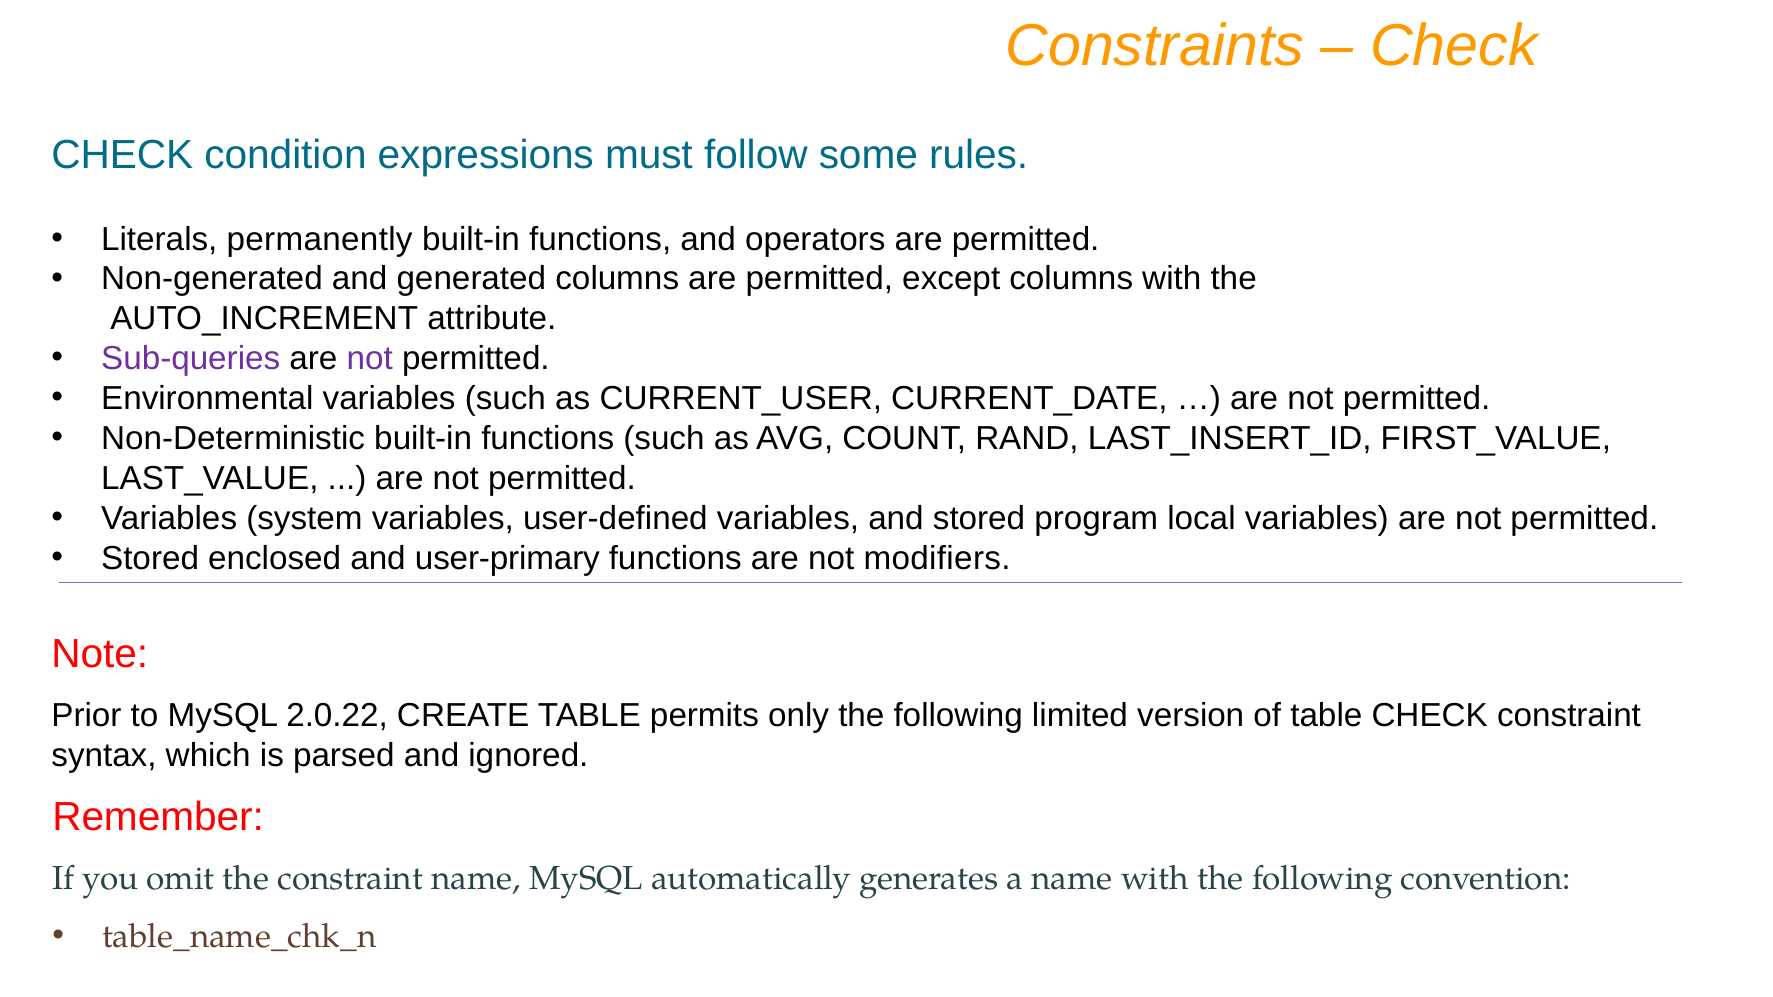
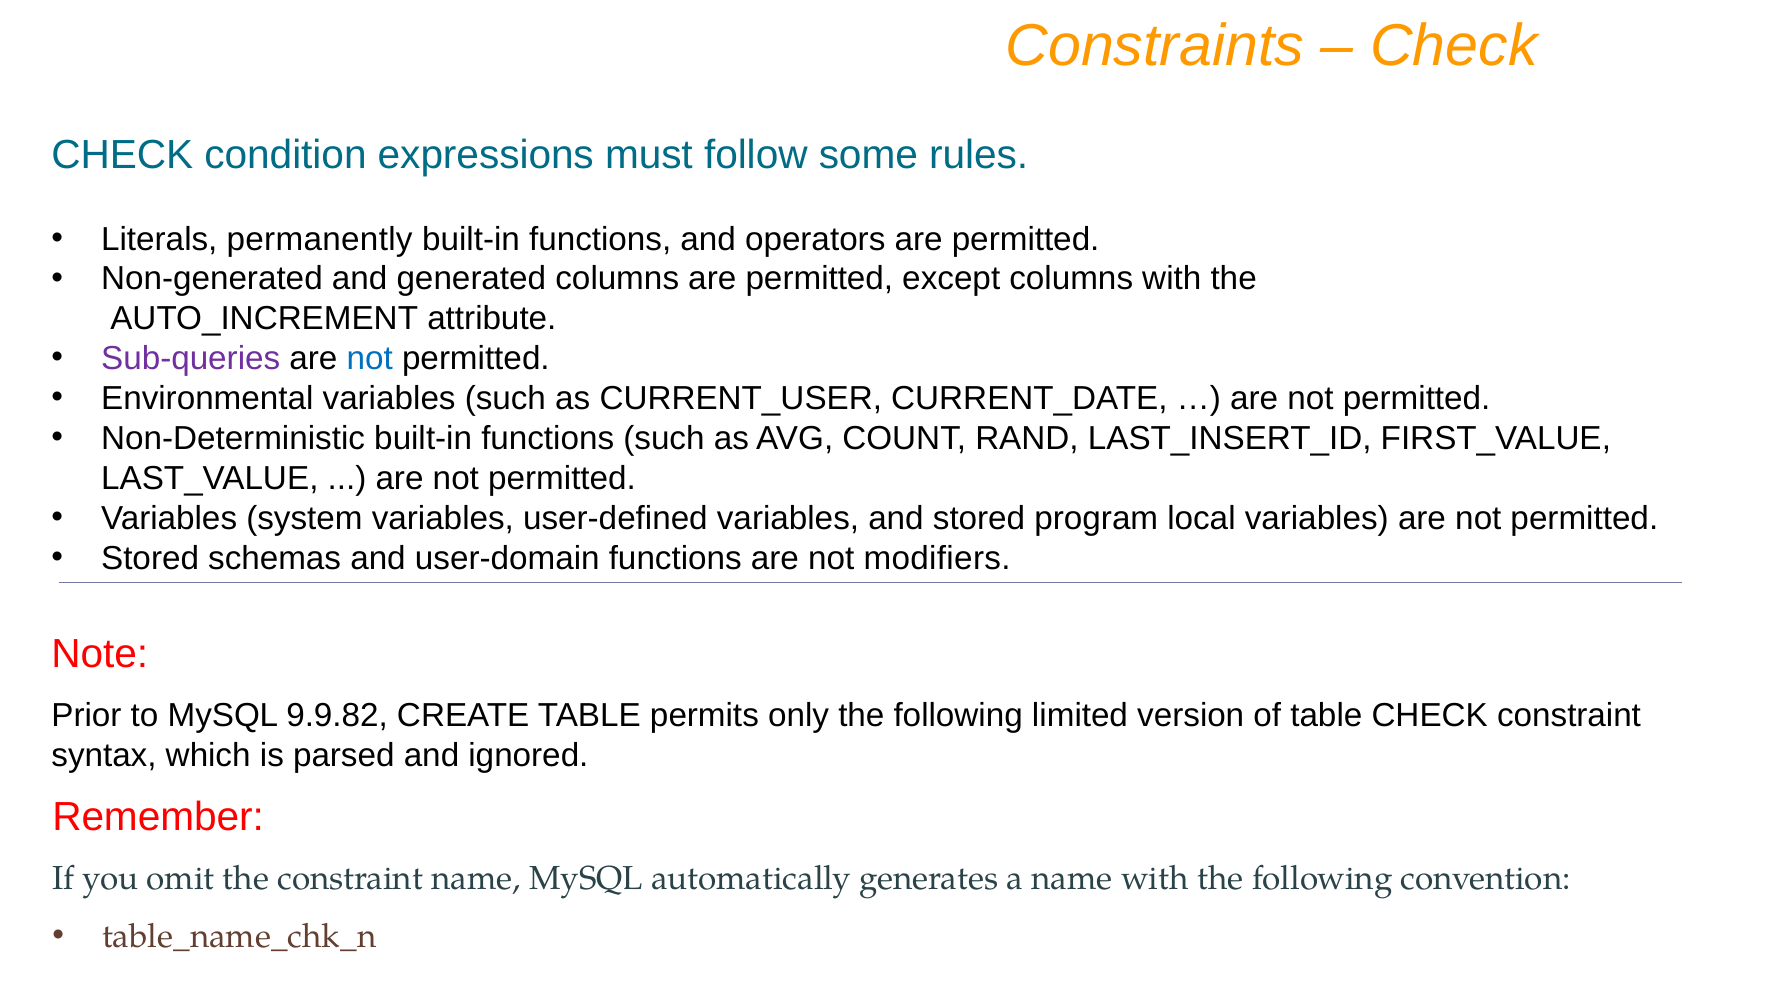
not at (370, 359) colour: purple -> blue
enclosed: enclosed -> schemas
user-primary: user-primary -> user-domain
2.0.22: 2.0.22 -> 9.9.82
